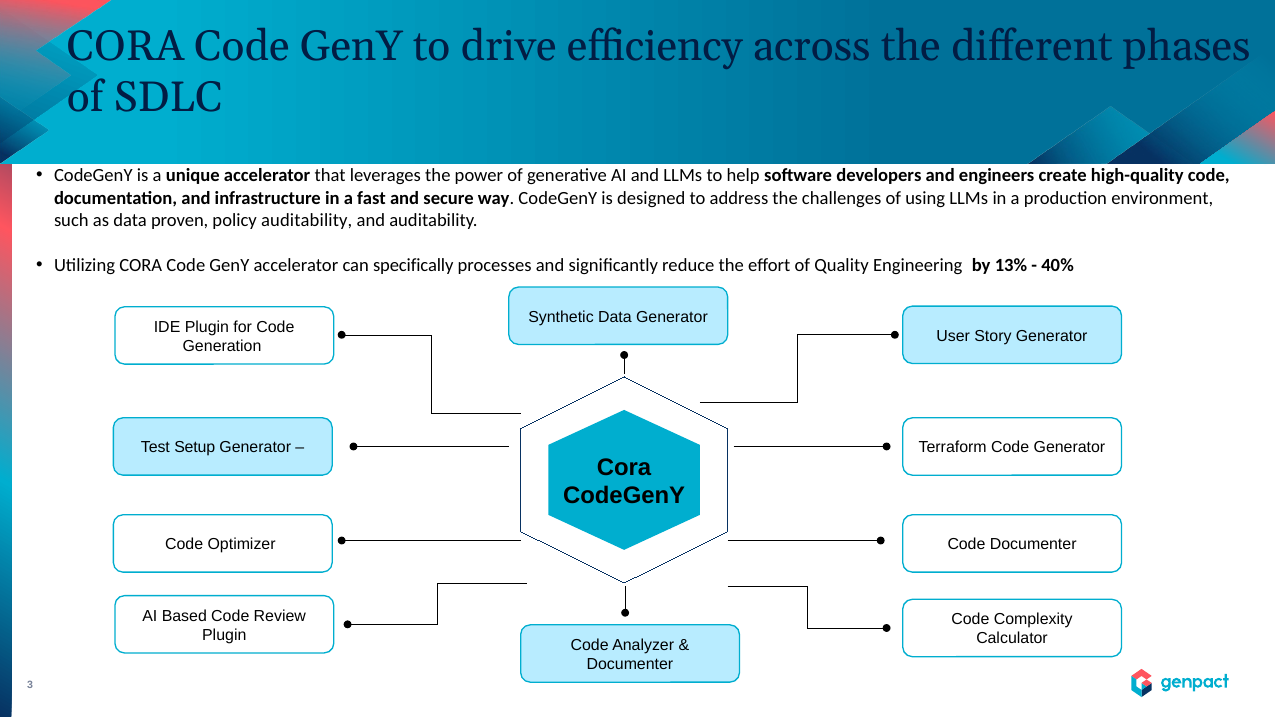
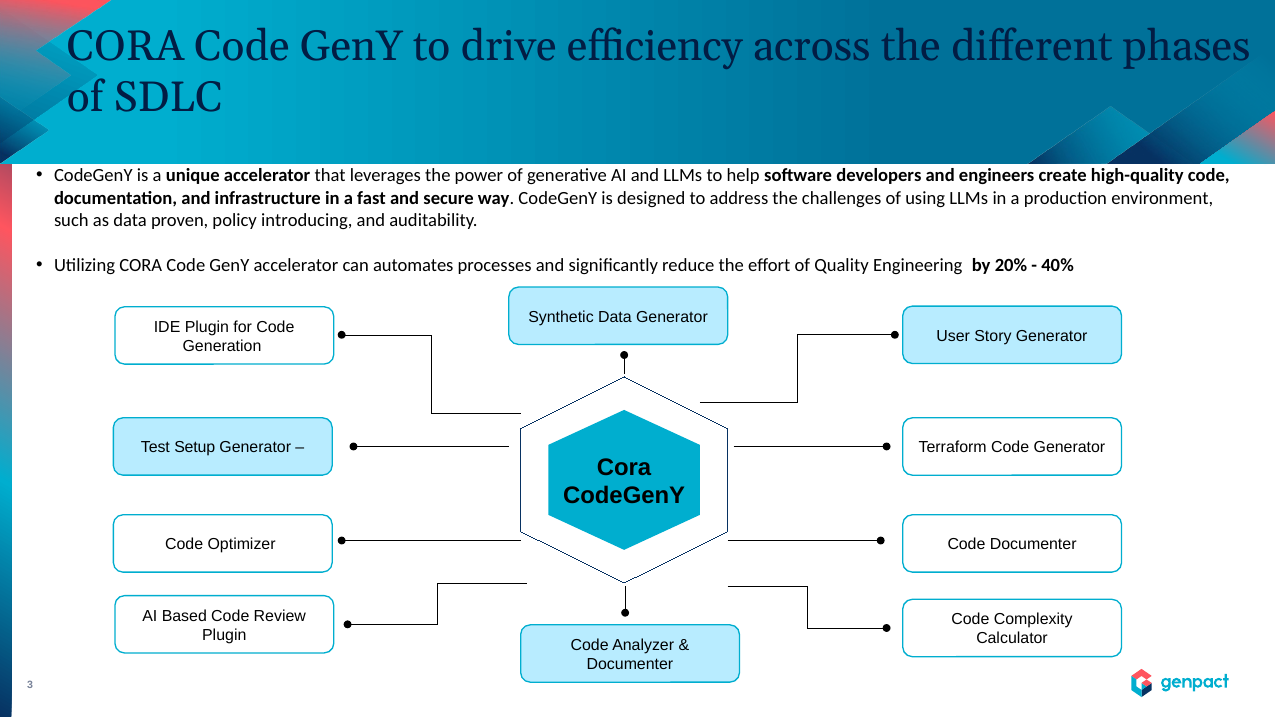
policy auditability: auditability -> introducing
specifically: specifically -> automates
13%: 13% -> 20%
